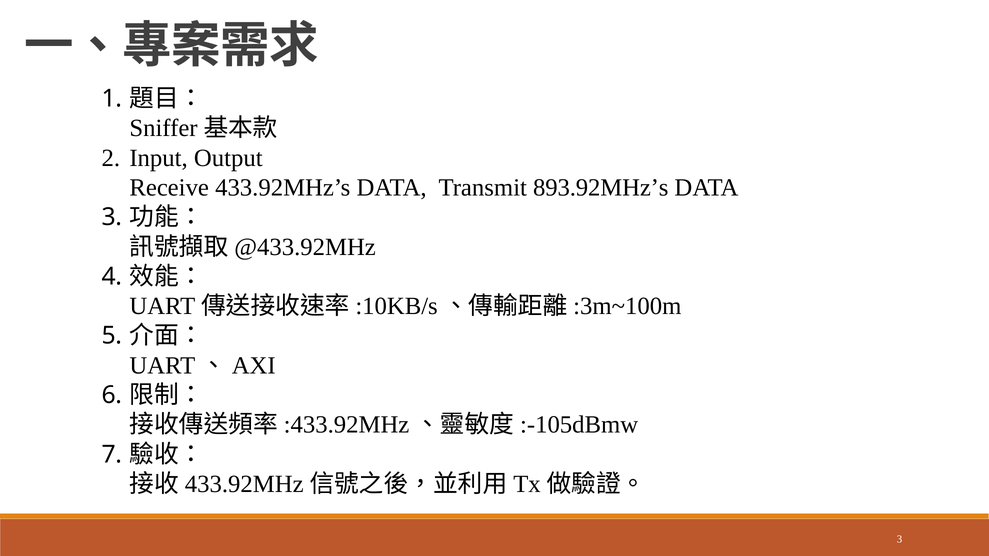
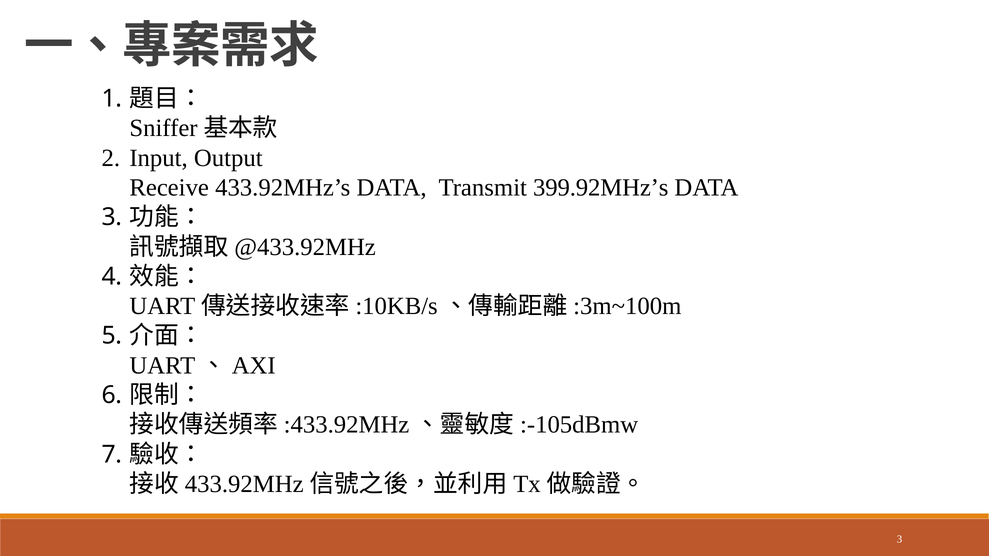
893.92MHz’s: 893.92MHz’s -> 399.92MHz’s
